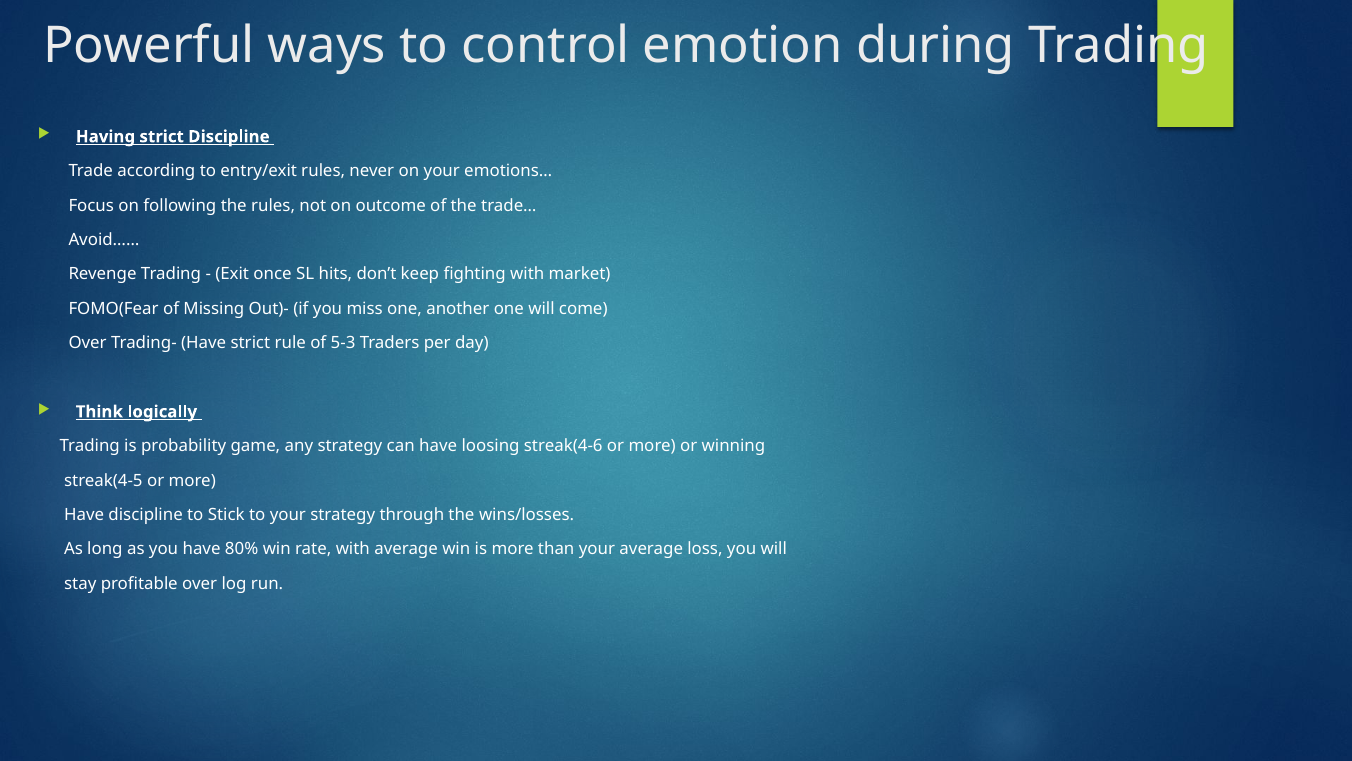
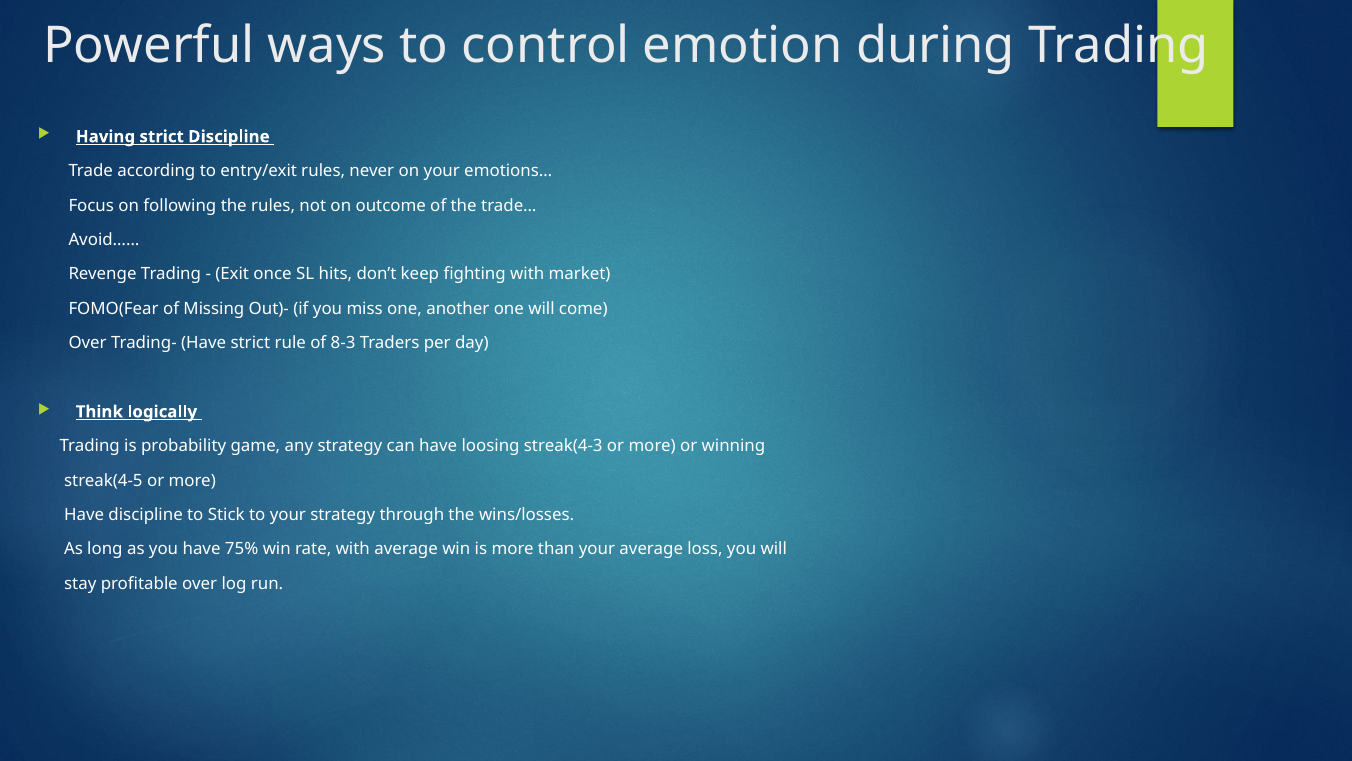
5-3: 5-3 -> 8-3
streak(4-6: streak(4-6 -> streak(4-3
80%: 80% -> 75%
